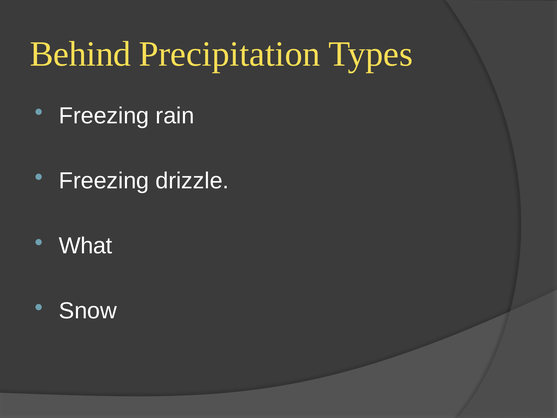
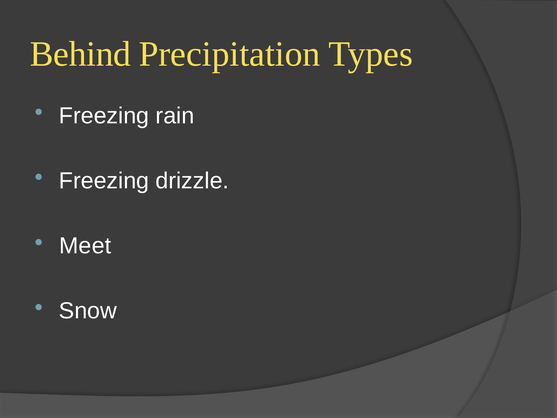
What: What -> Meet
